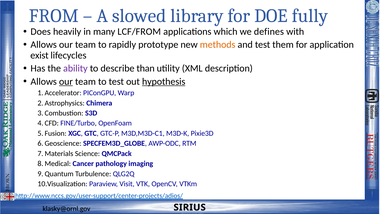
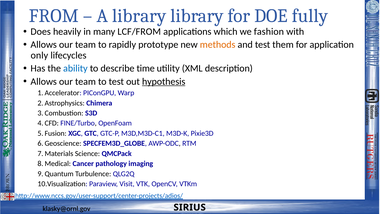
A slowed: slowed -> library
defines: defines -> fashion
exist: exist -> only
ability colour: purple -> blue
than: than -> time
our at (66, 81) underline: present -> none
